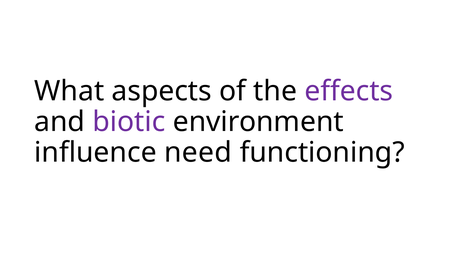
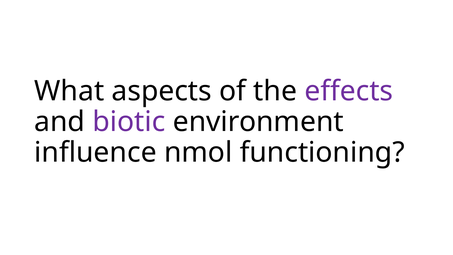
need: need -> nmol
